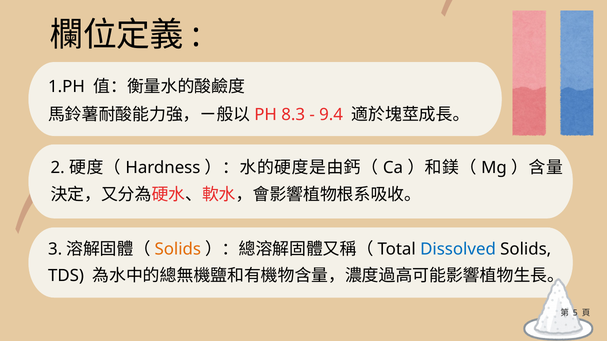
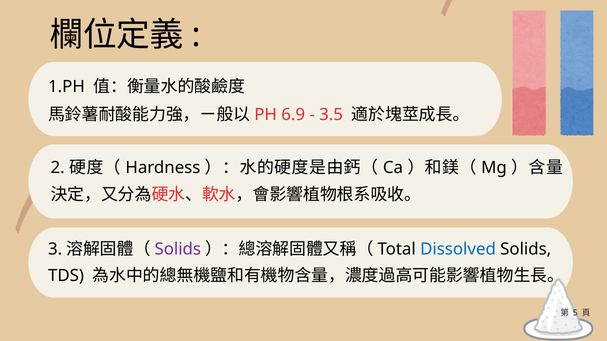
8.3: 8.3 -> 6.9
9.4: 9.4 -> 3.5
Solids at (178, 249) colour: orange -> purple
